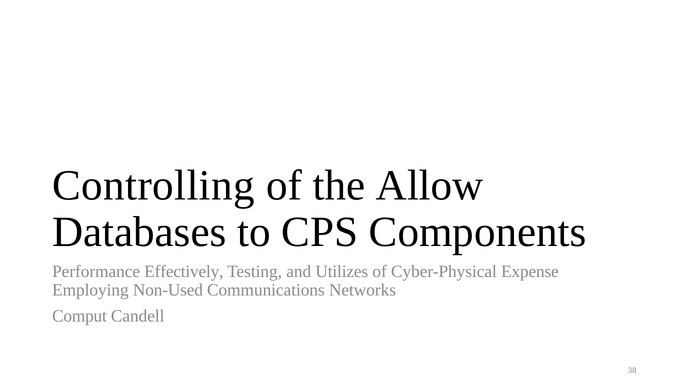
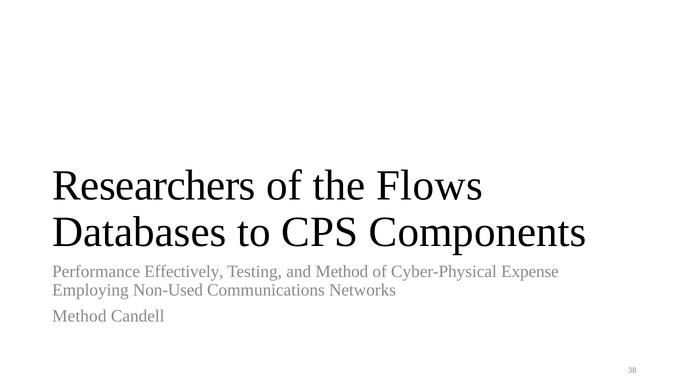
Controlling: Controlling -> Researchers
Allow: Allow -> Flows
and Utilizes: Utilizes -> Method
Comput at (80, 316): Comput -> Method
